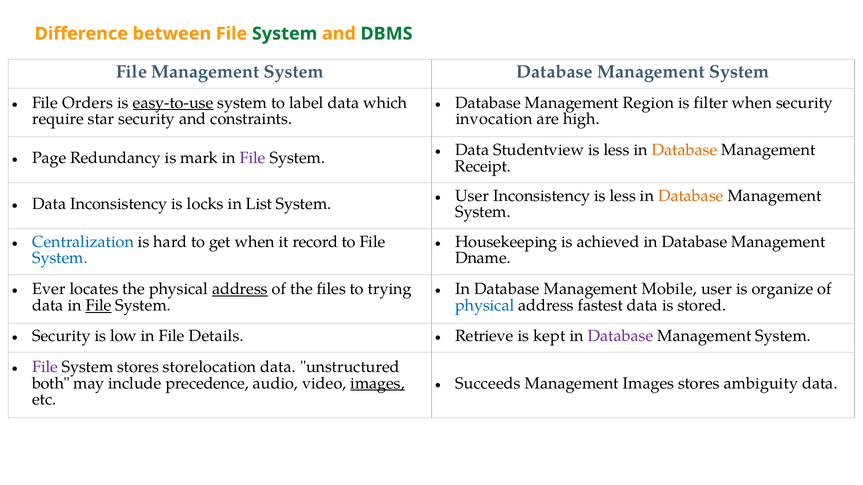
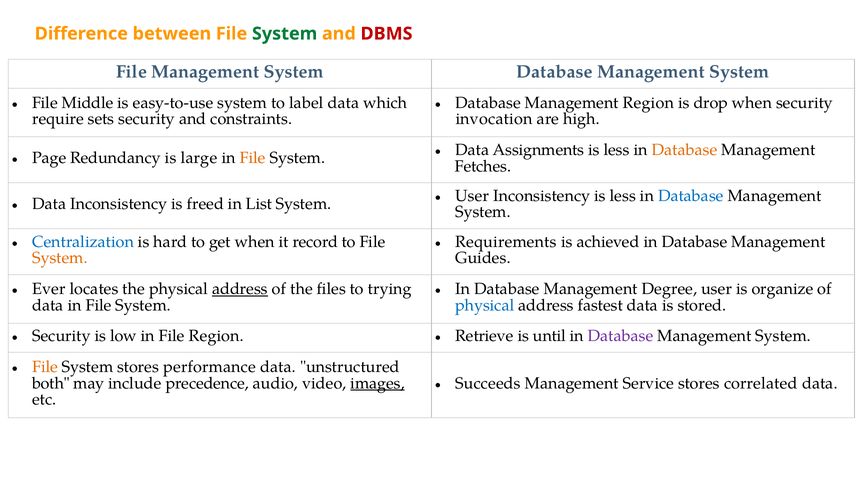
DBMS colour: green -> red
Orders: Orders -> Middle
easy-to-use underline: present -> none
filter: filter -> drop
star: star -> sets
Studentview: Studentview -> Assignments
mark: mark -> large
File at (253, 158) colour: purple -> orange
Receipt: Receipt -> Fetches
Database at (691, 196) colour: orange -> blue
locks: locks -> freed
Housekeeping: Housekeeping -> Requirements
System at (60, 258) colour: blue -> orange
Dname: Dname -> Guides
Mobile: Mobile -> Degree
File at (99, 306) underline: present -> none
File Details: Details -> Region
kept: kept -> until
File at (45, 367) colour: purple -> orange
storelocation: storelocation -> performance
Management Images: Images -> Service
ambiguity: ambiguity -> correlated
